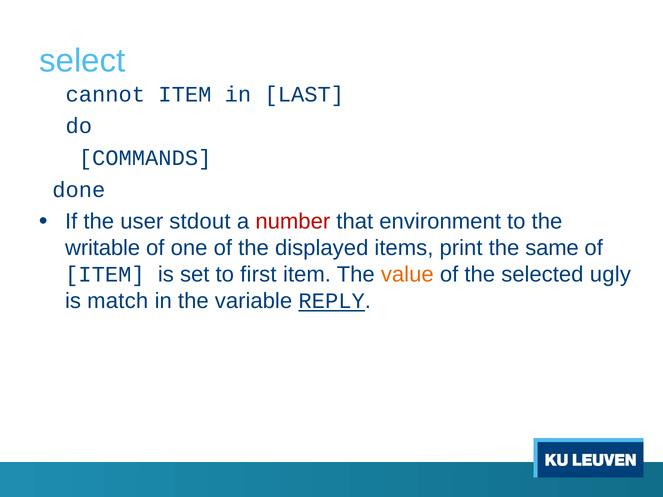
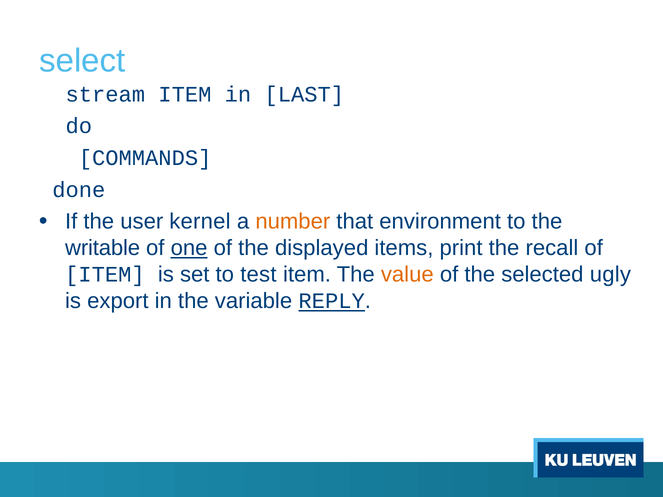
cannot: cannot -> stream
stdout: stdout -> kernel
number colour: red -> orange
one underline: none -> present
same: same -> recall
first: first -> test
match: match -> export
